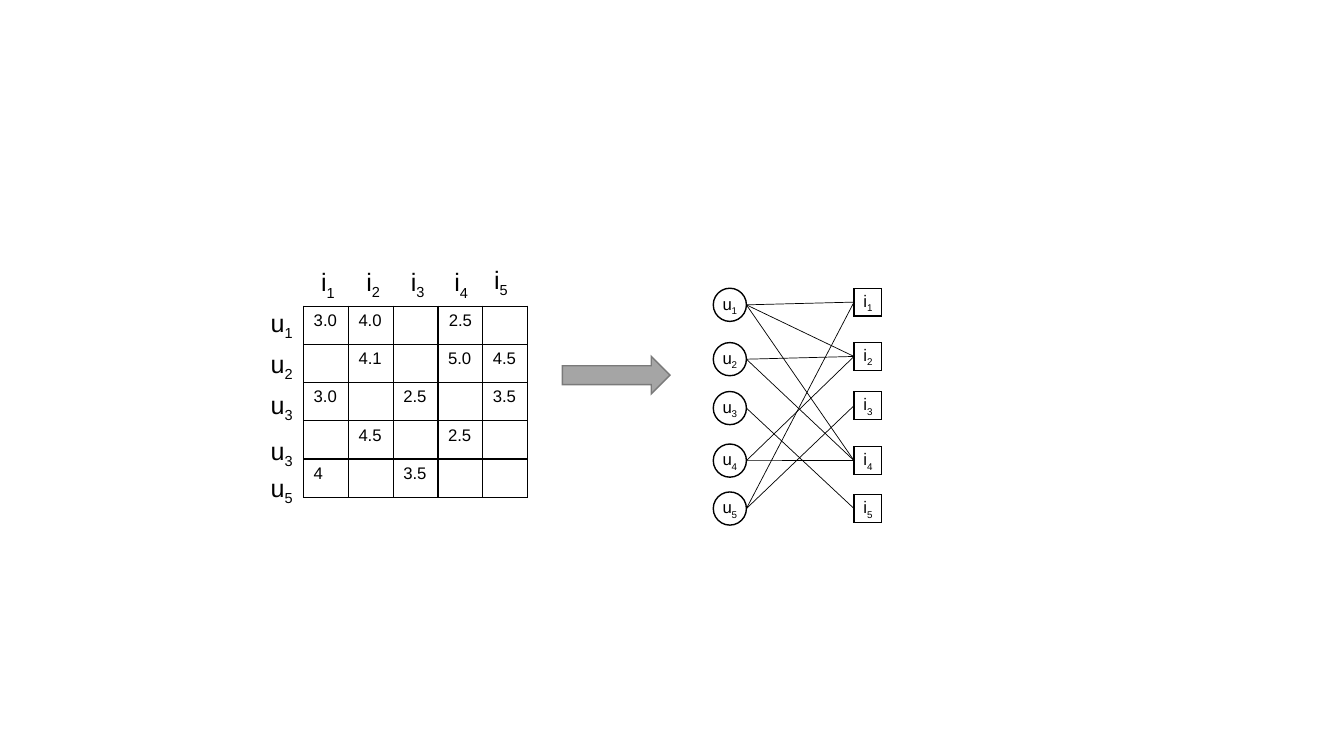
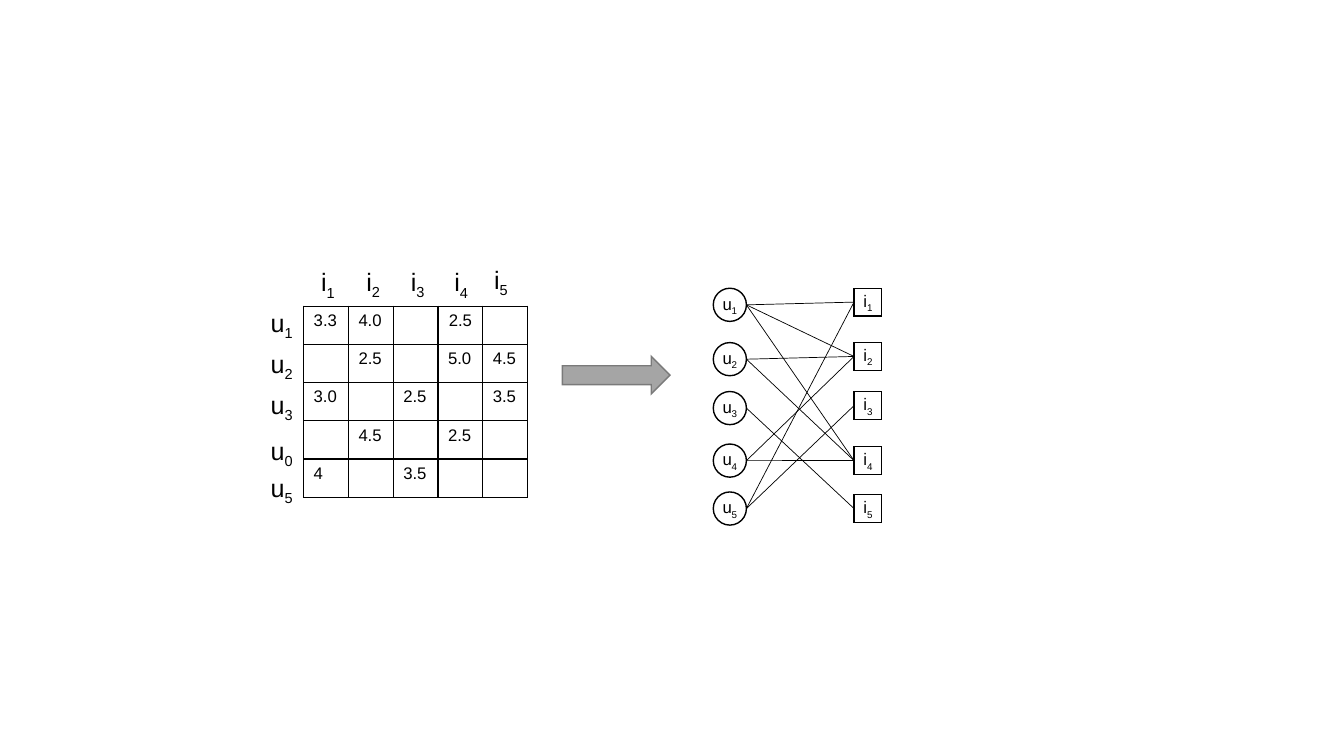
3.0 at (325, 321): 3.0 -> 3.3
4.1 at (370, 359): 4.1 -> 2.5
3 at (289, 462): 3 -> 0
